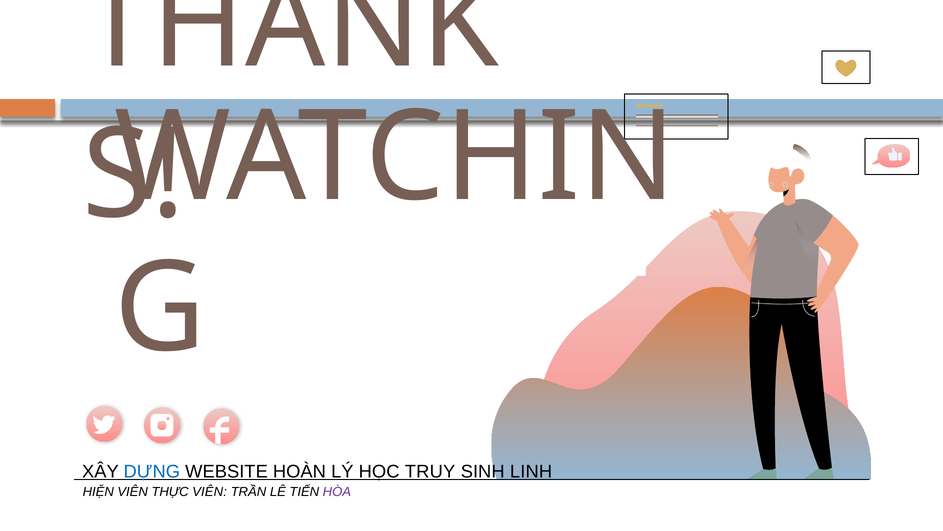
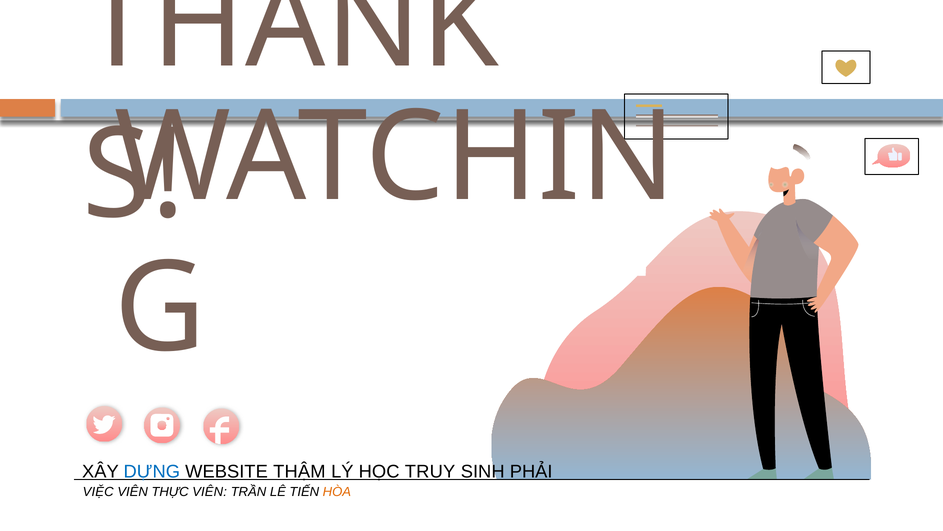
HOÀN: HOÀN -> THẬM
LINH: LINH -> PHẢI
HIỆN: HIỆN -> VIỆC
HÒA colour: purple -> orange
